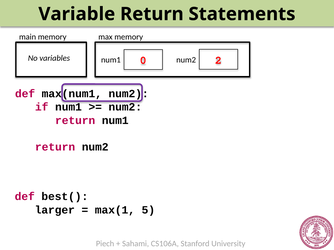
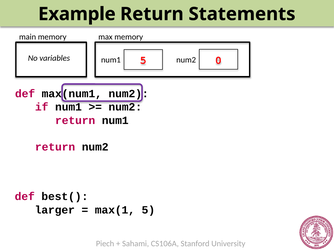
Variable: Variable -> Example
num1 0: 0 -> 5
2: 2 -> 0
